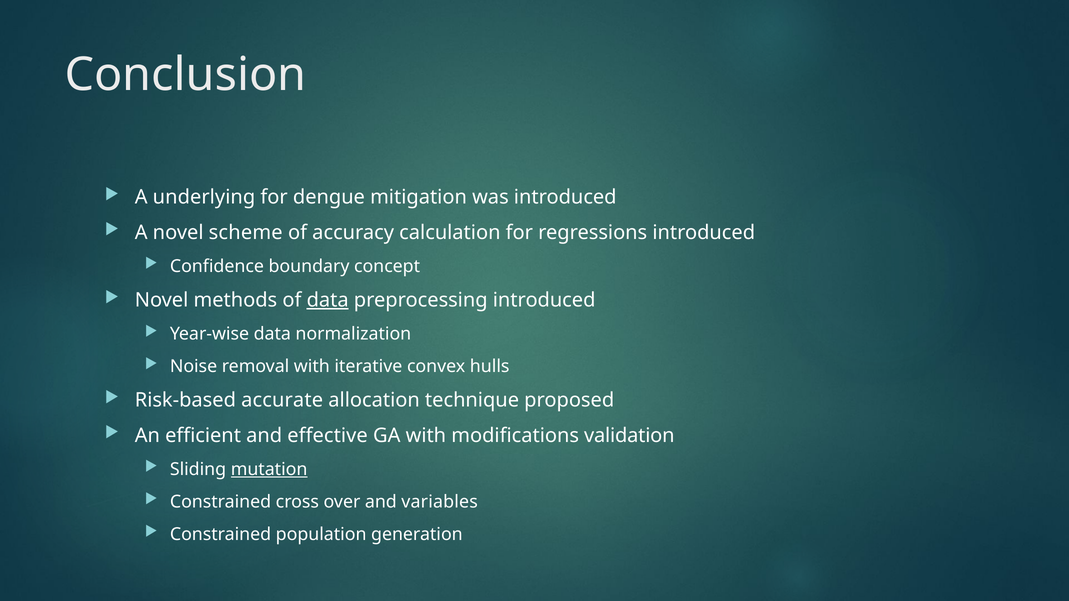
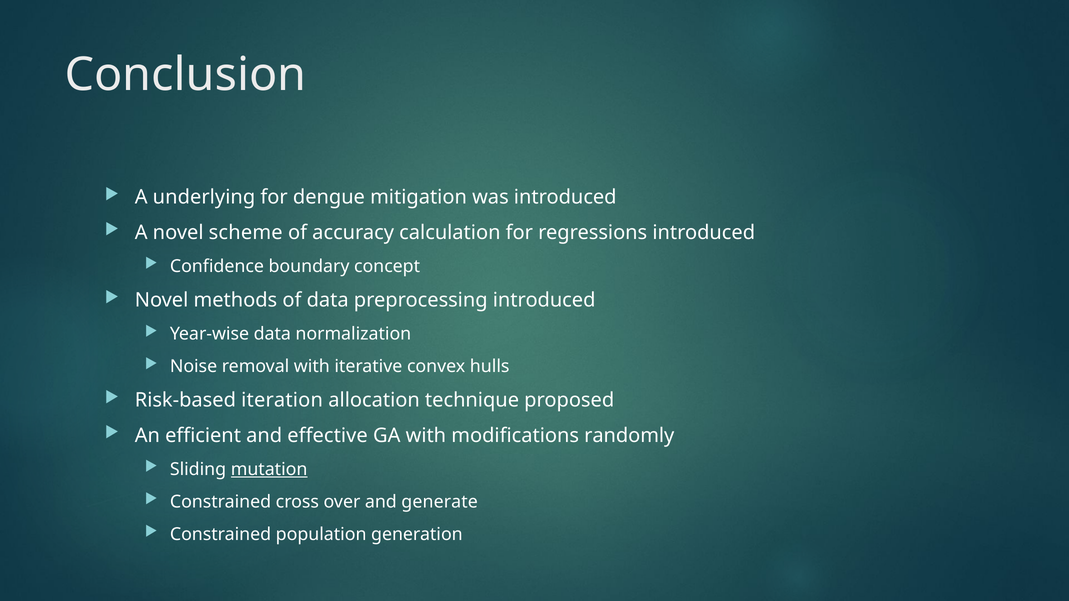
data at (328, 300) underline: present -> none
accurate: accurate -> iteration
validation: validation -> randomly
variables: variables -> generate
